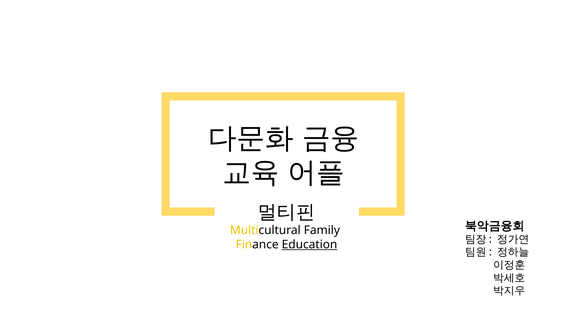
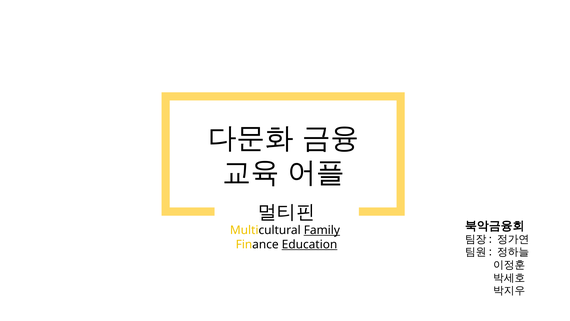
Family underline: none -> present
